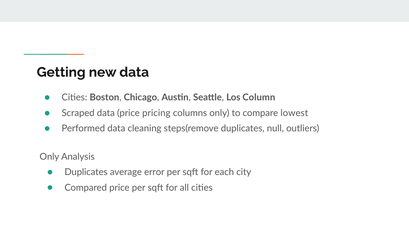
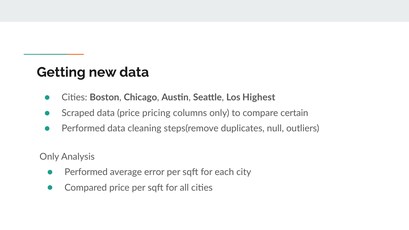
Column: Column -> Highest
lowest: lowest -> certain
Duplicates at (86, 172): Duplicates -> Performed
